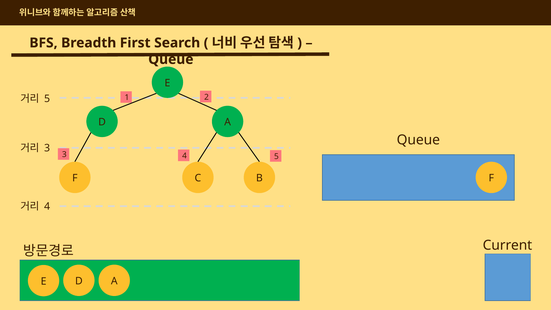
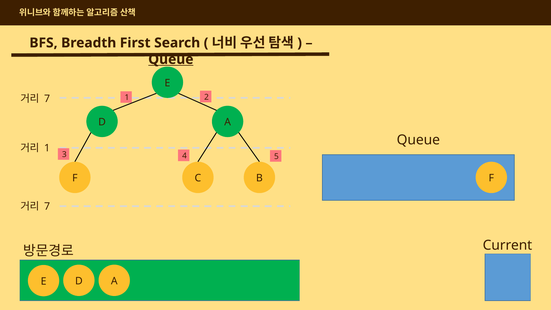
Queue at (171, 59) underline: none -> present
5 at (47, 99): 5 -> 7
3 at (47, 148): 3 -> 1
4 at (47, 206): 4 -> 7
